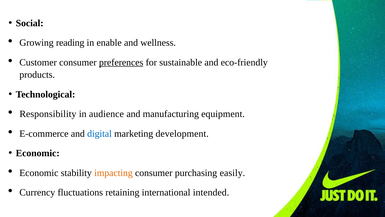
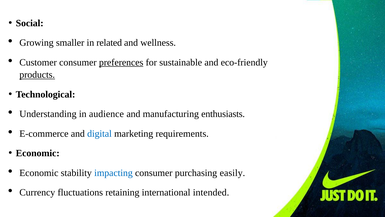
reading: reading -> smaller
enable: enable -> related
products underline: none -> present
Responsibility: Responsibility -> Understanding
equipment: equipment -> enthusiasts
development: development -> requirements
impacting colour: orange -> blue
